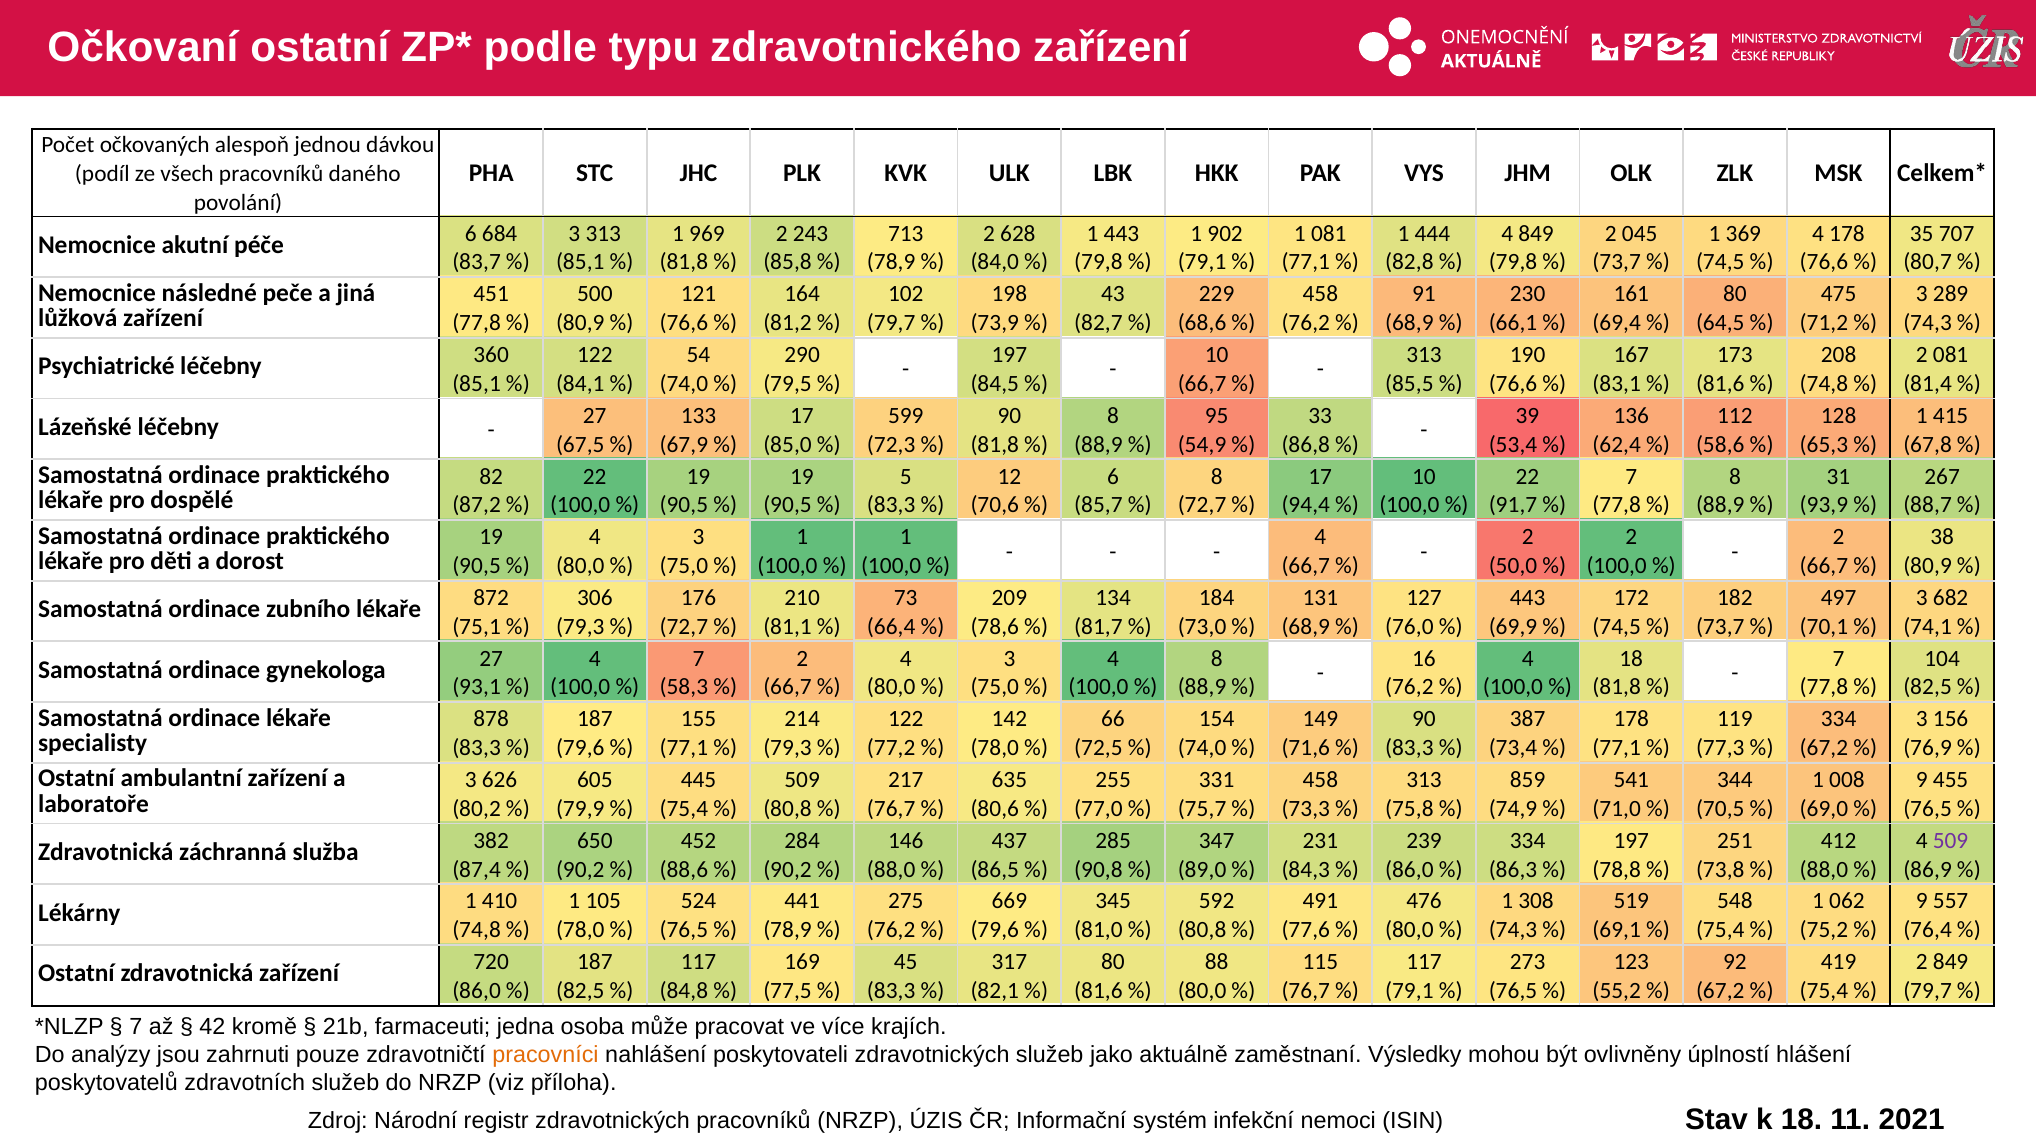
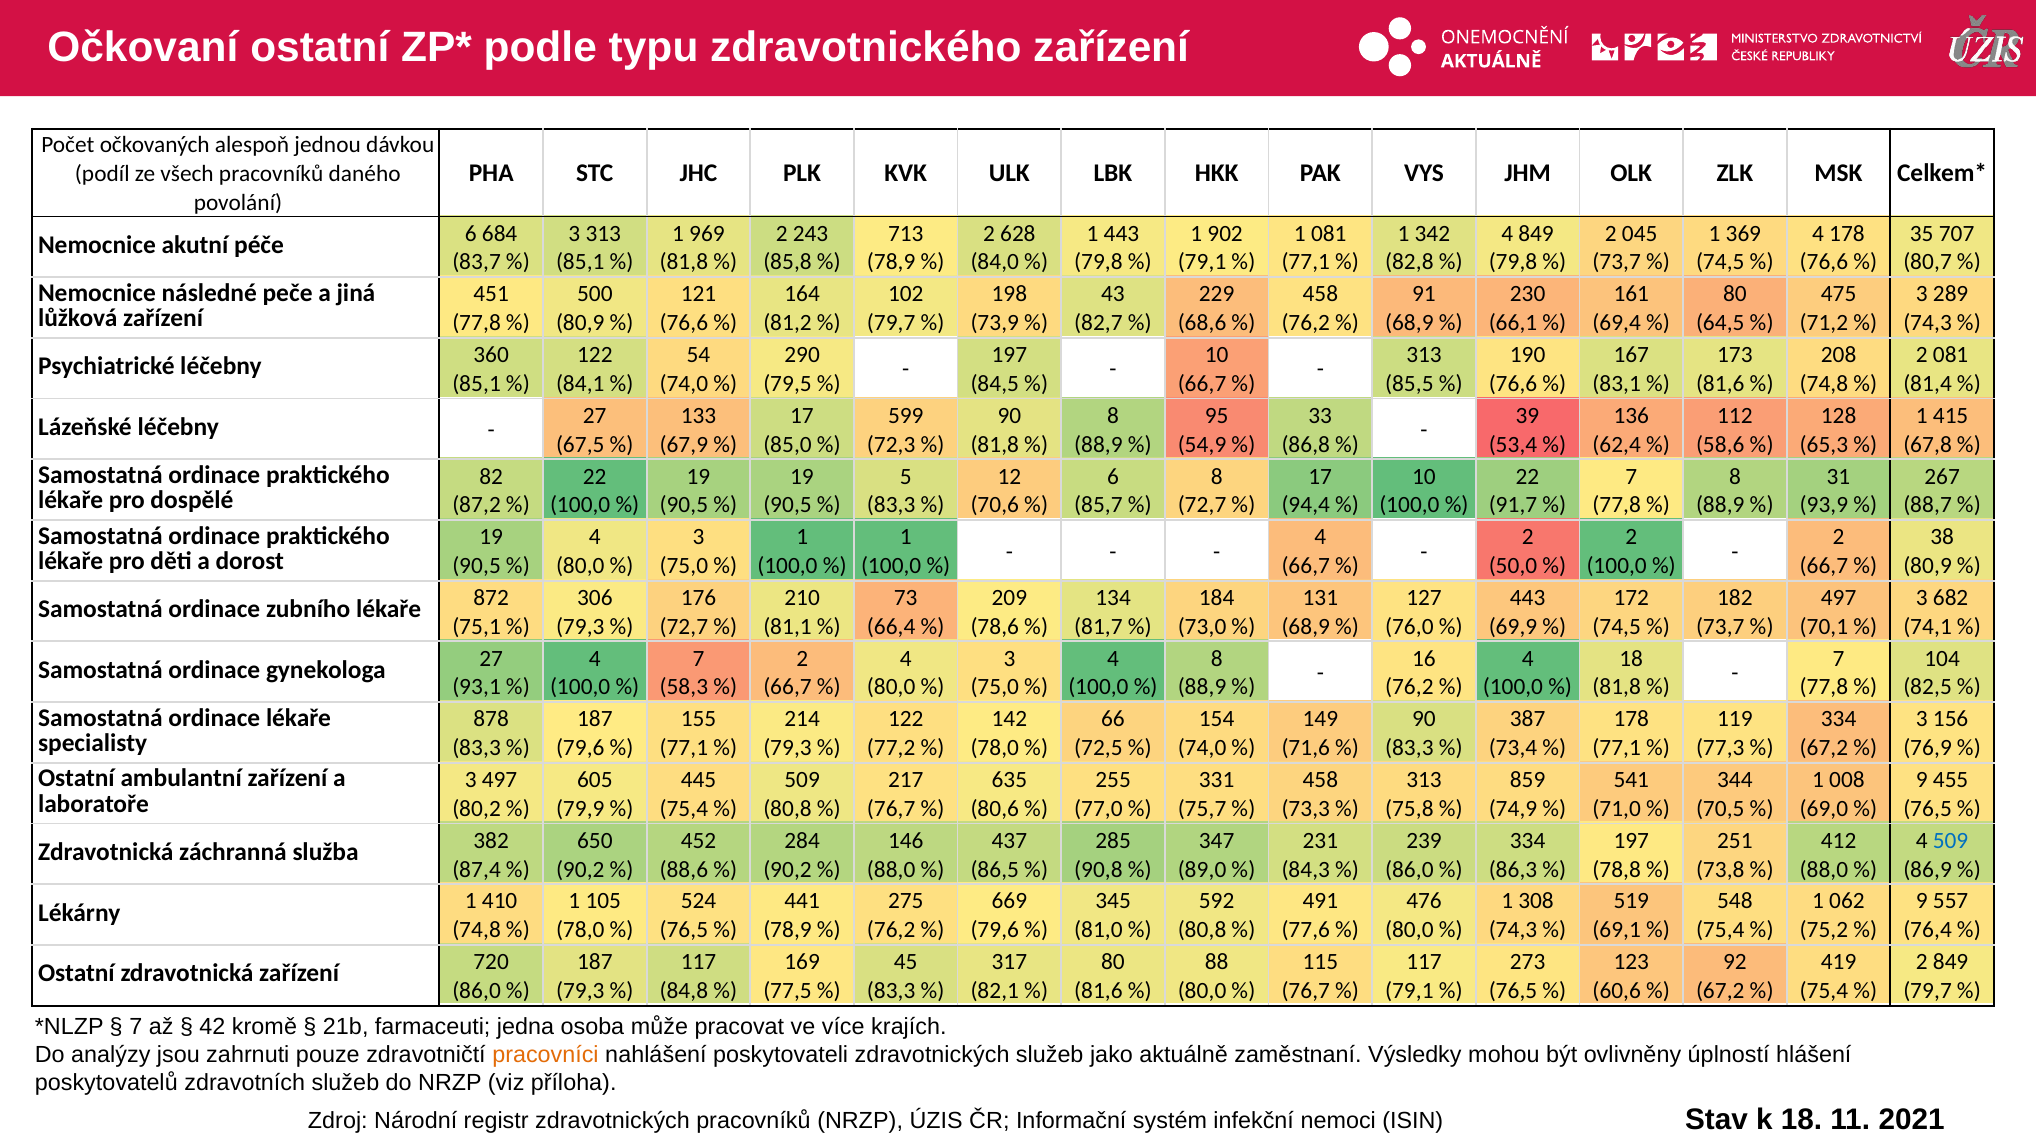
444: 444 -> 342
3 626: 626 -> 497
509 at (1951, 841) colour: purple -> blue
82,5 at (580, 991): 82,5 -> 79,3
55,2: 55,2 -> 60,6
